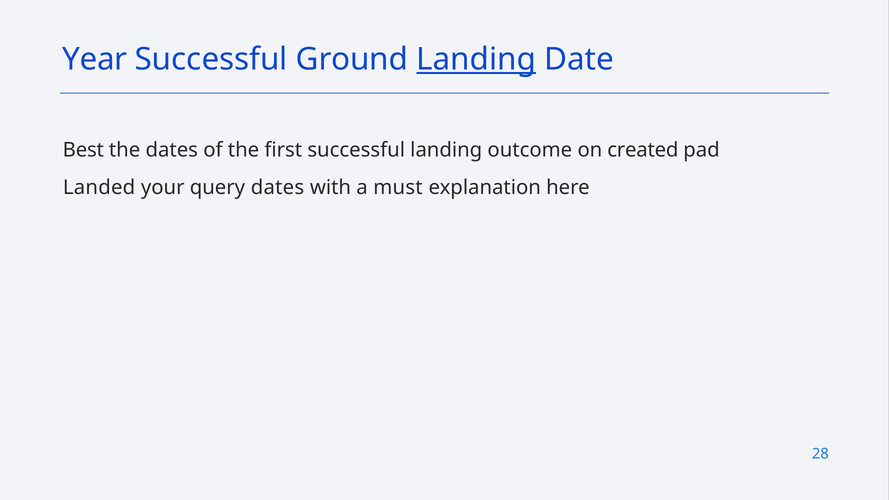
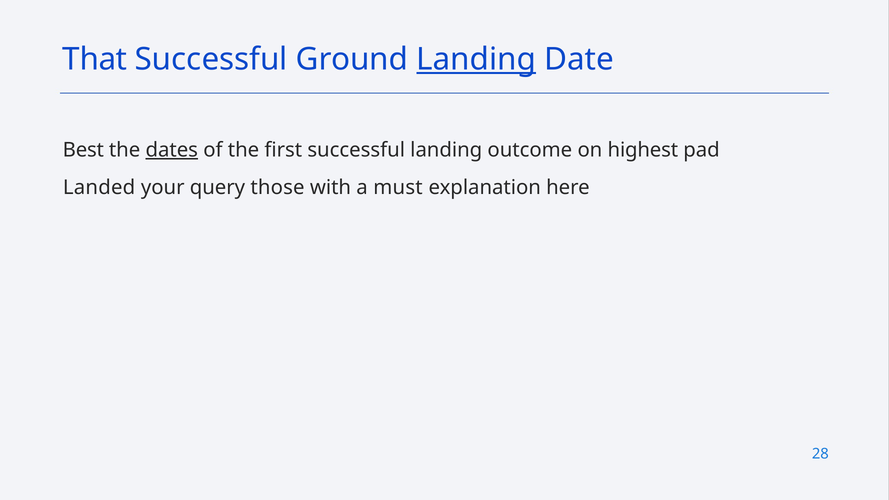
Year: Year -> That
dates at (172, 150) underline: none -> present
created: created -> highest
query dates: dates -> those
